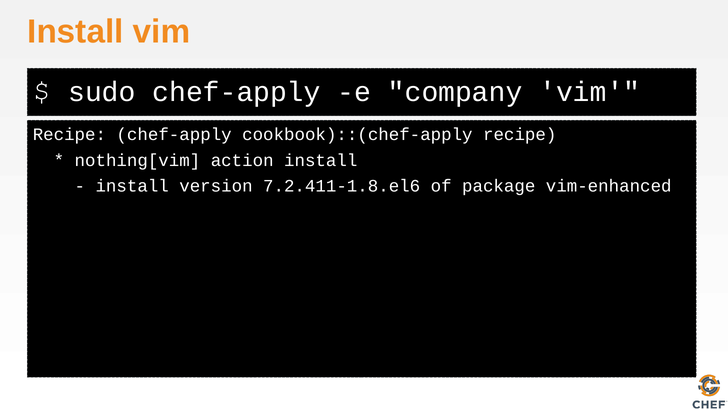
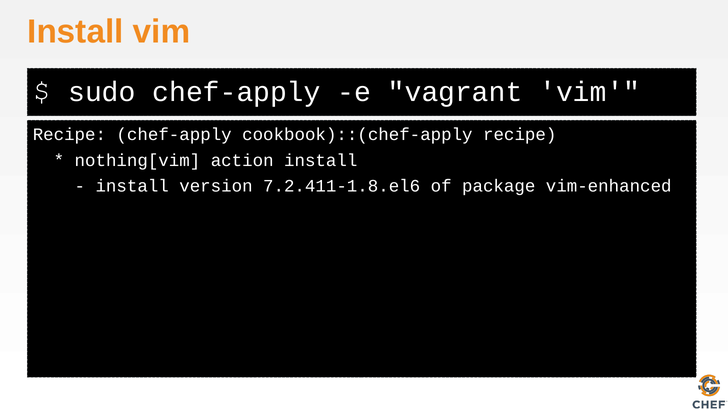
company: company -> vagrant
